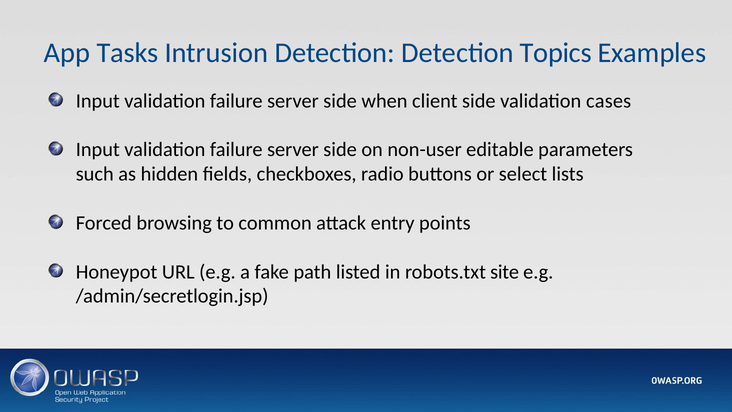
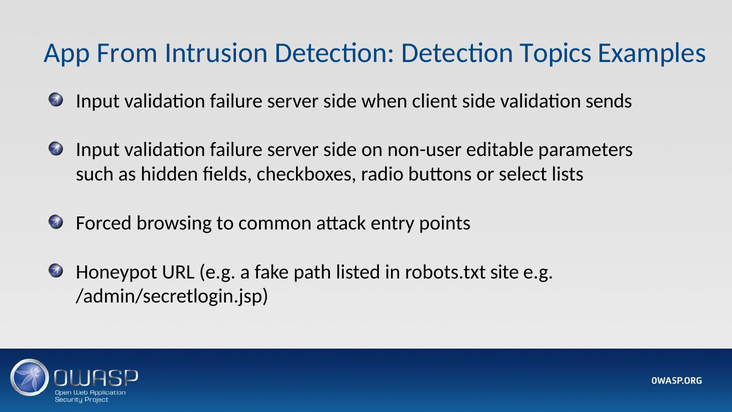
Tasks: Tasks -> From
cases: cases -> sends
